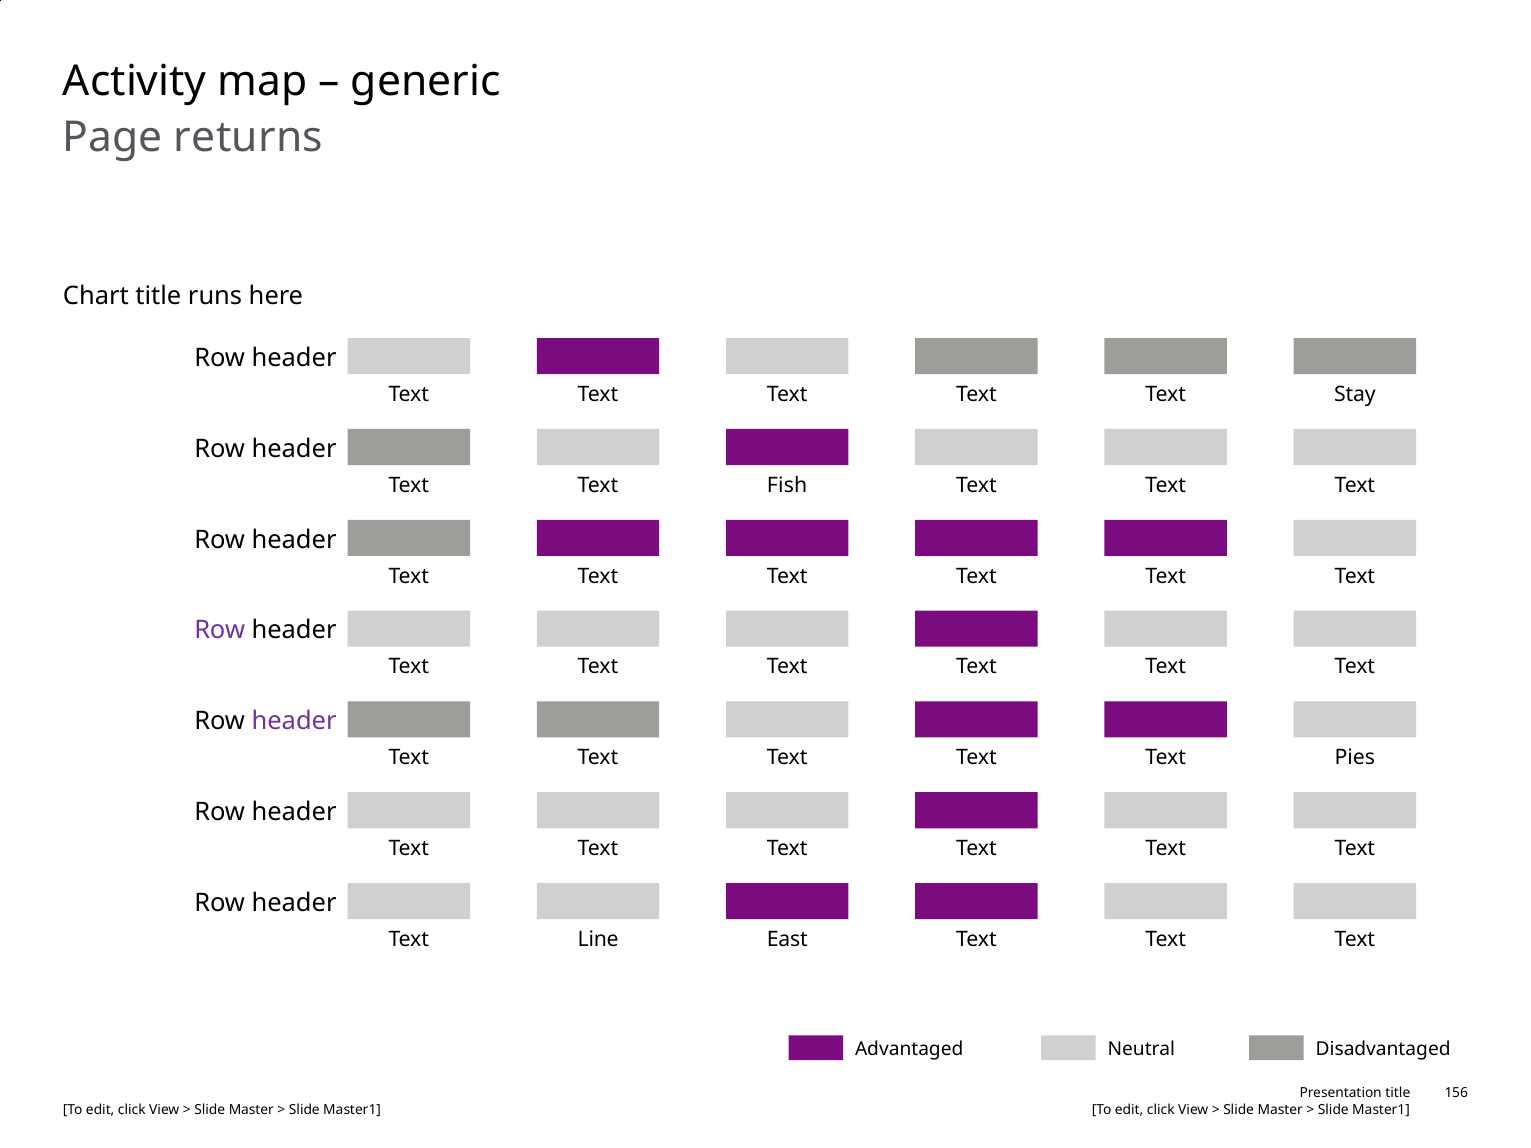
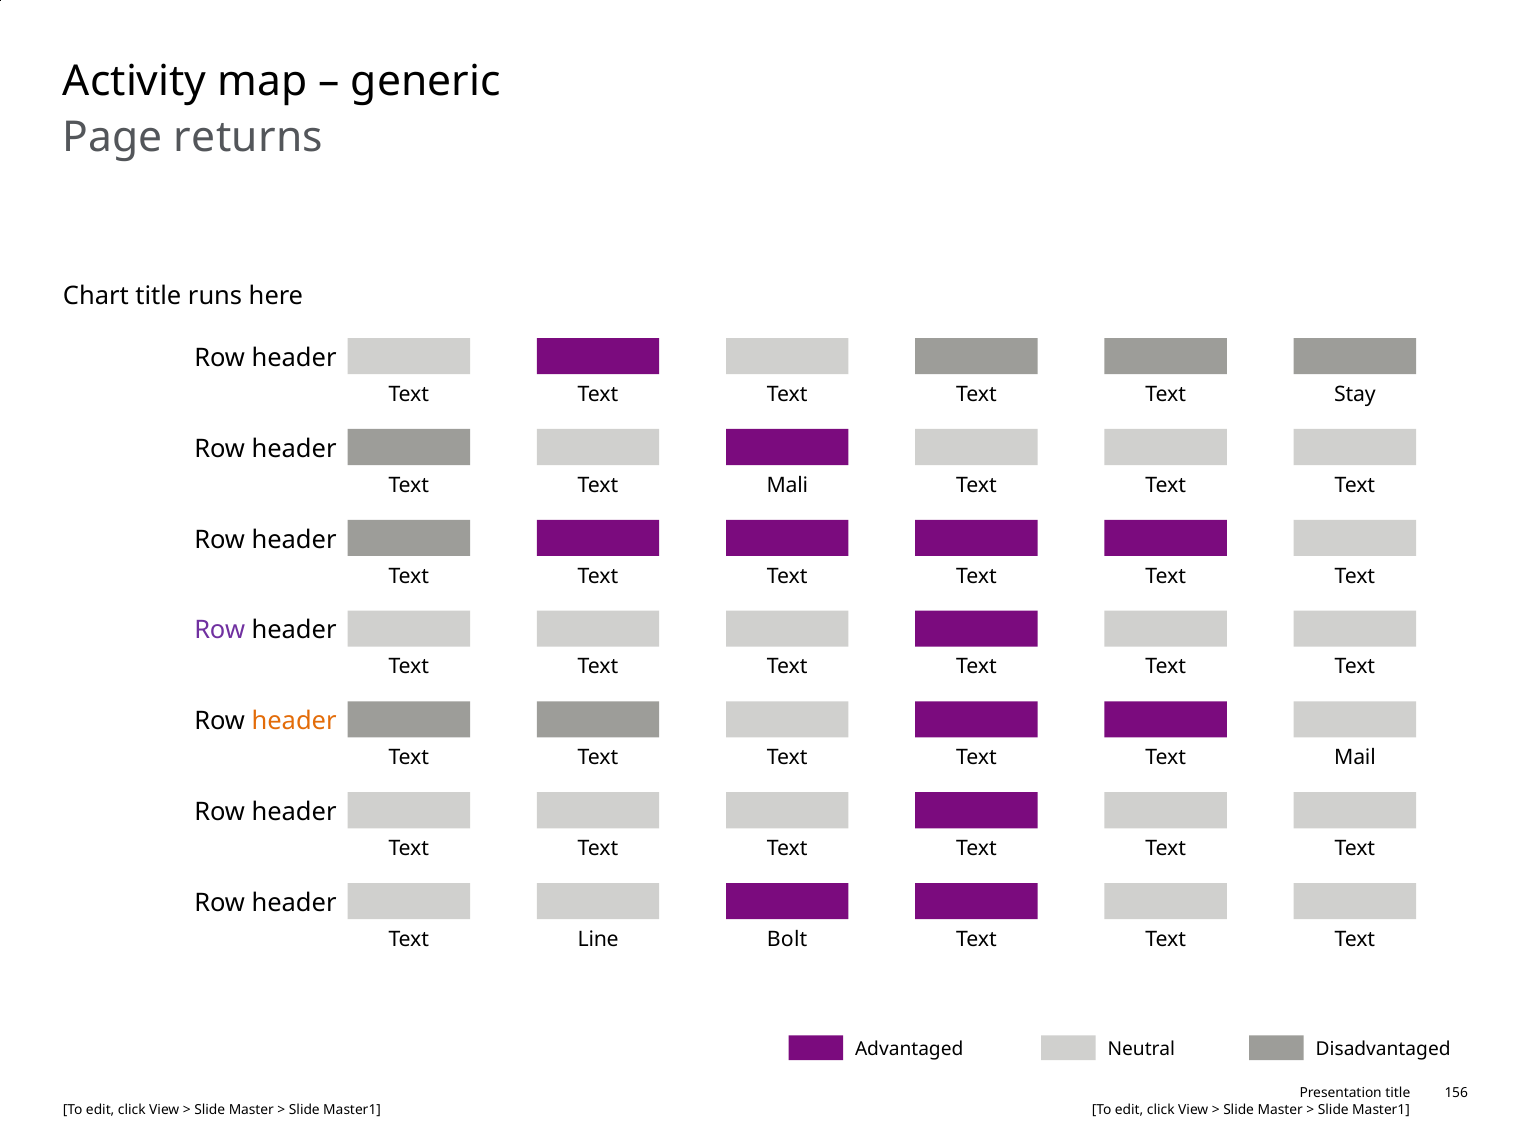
Fish: Fish -> Mali
header at (294, 721) colour: purple -> orange
Pies: Pies -> Mail
East: East -> Bolt
